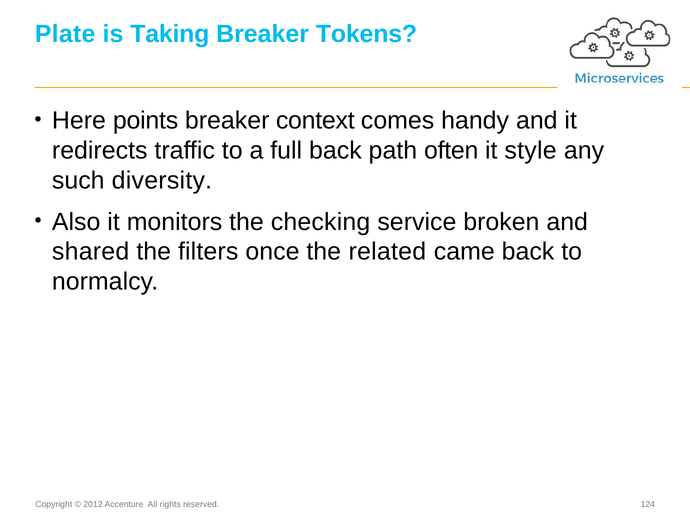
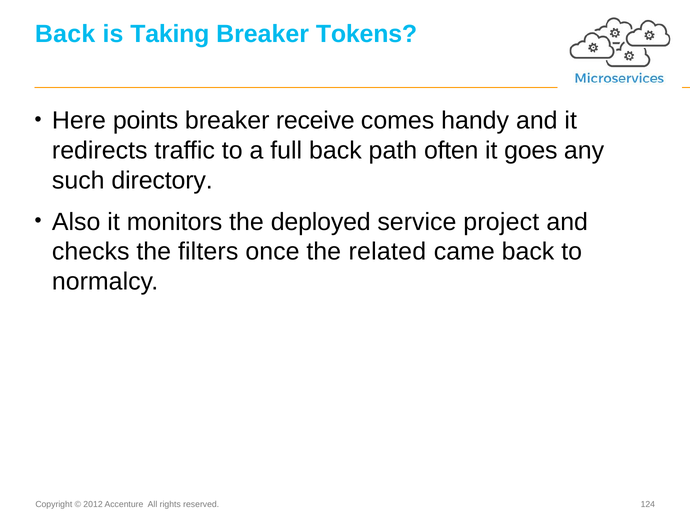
Plate at (65, 34): Plate -> Back
context: context -> receive
style: style -> goes
diversity: diversity -> directory
checking: checking -> deployed
broken: broken -> project
shared: shared -> checks
